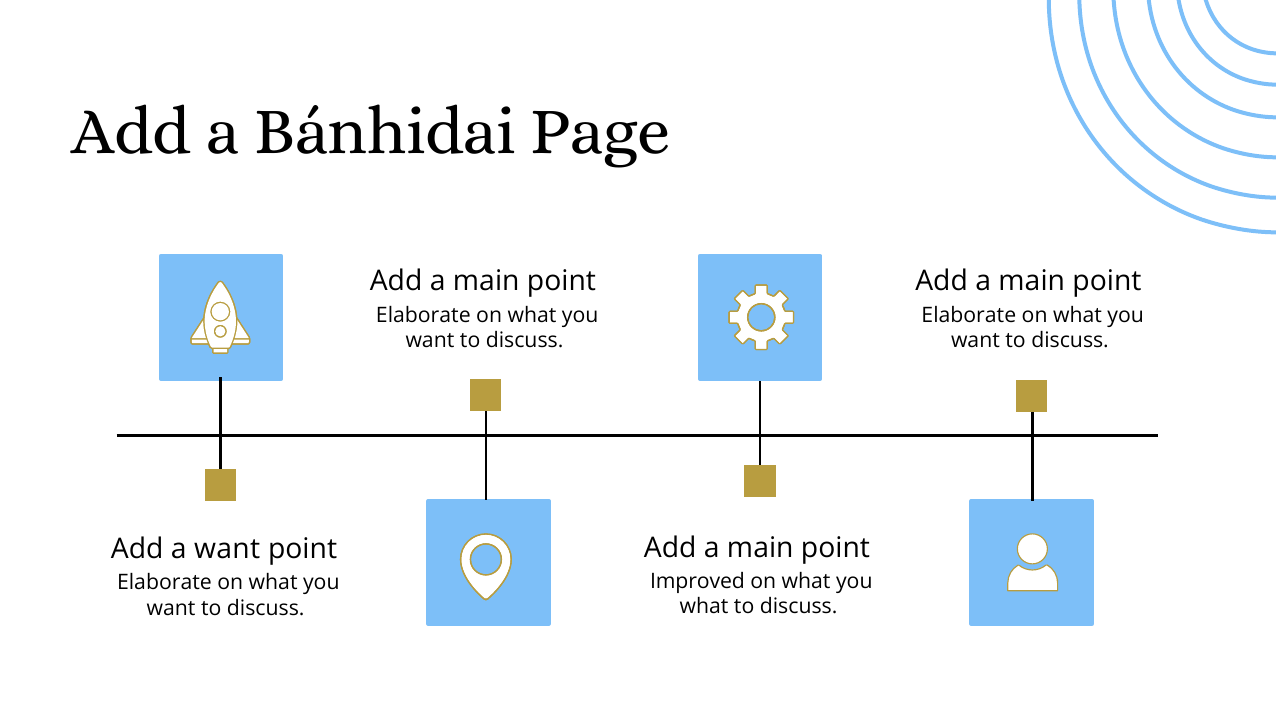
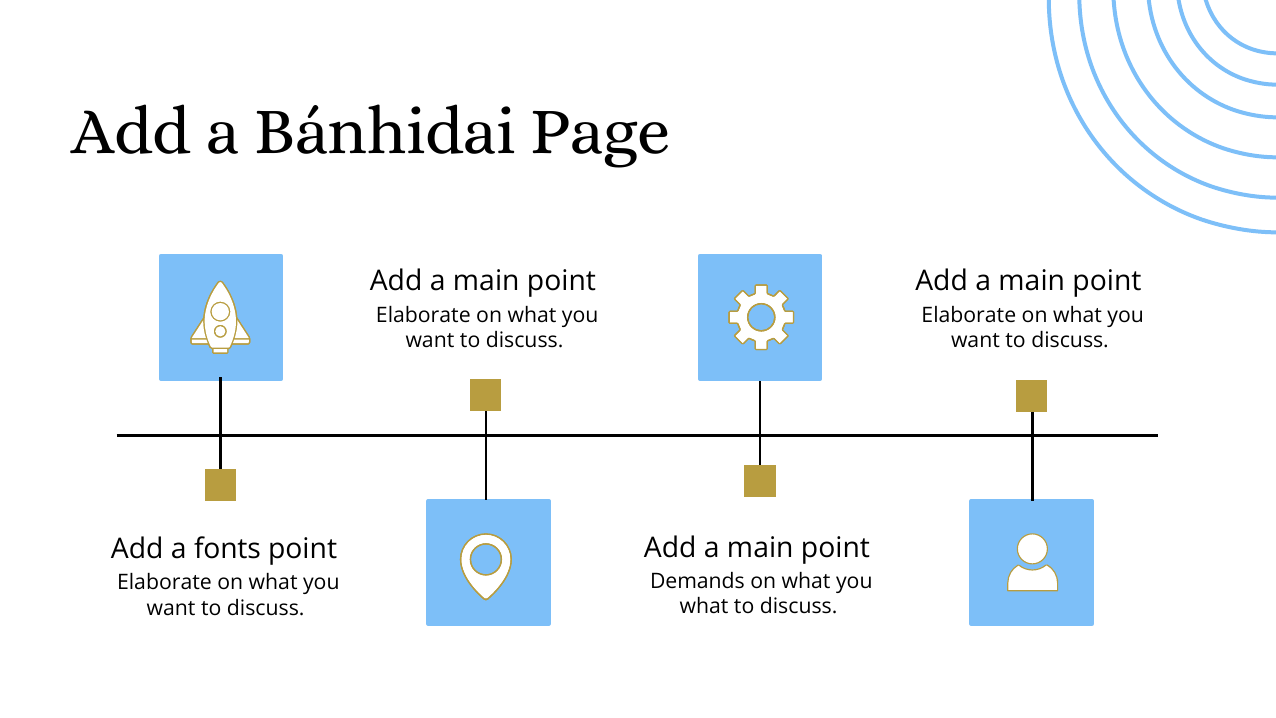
a want: want -> fonts
Improved: Improved -> Demands
